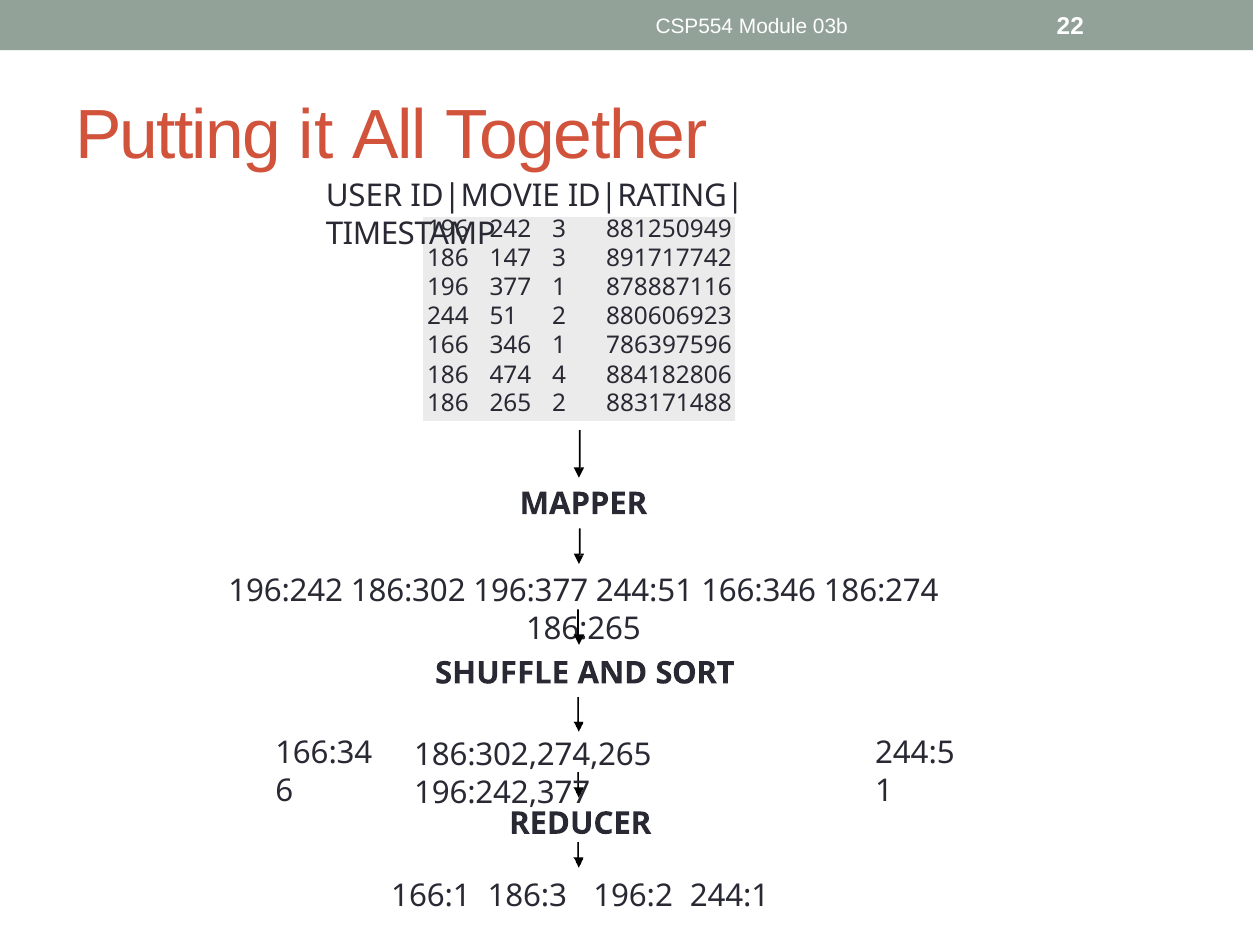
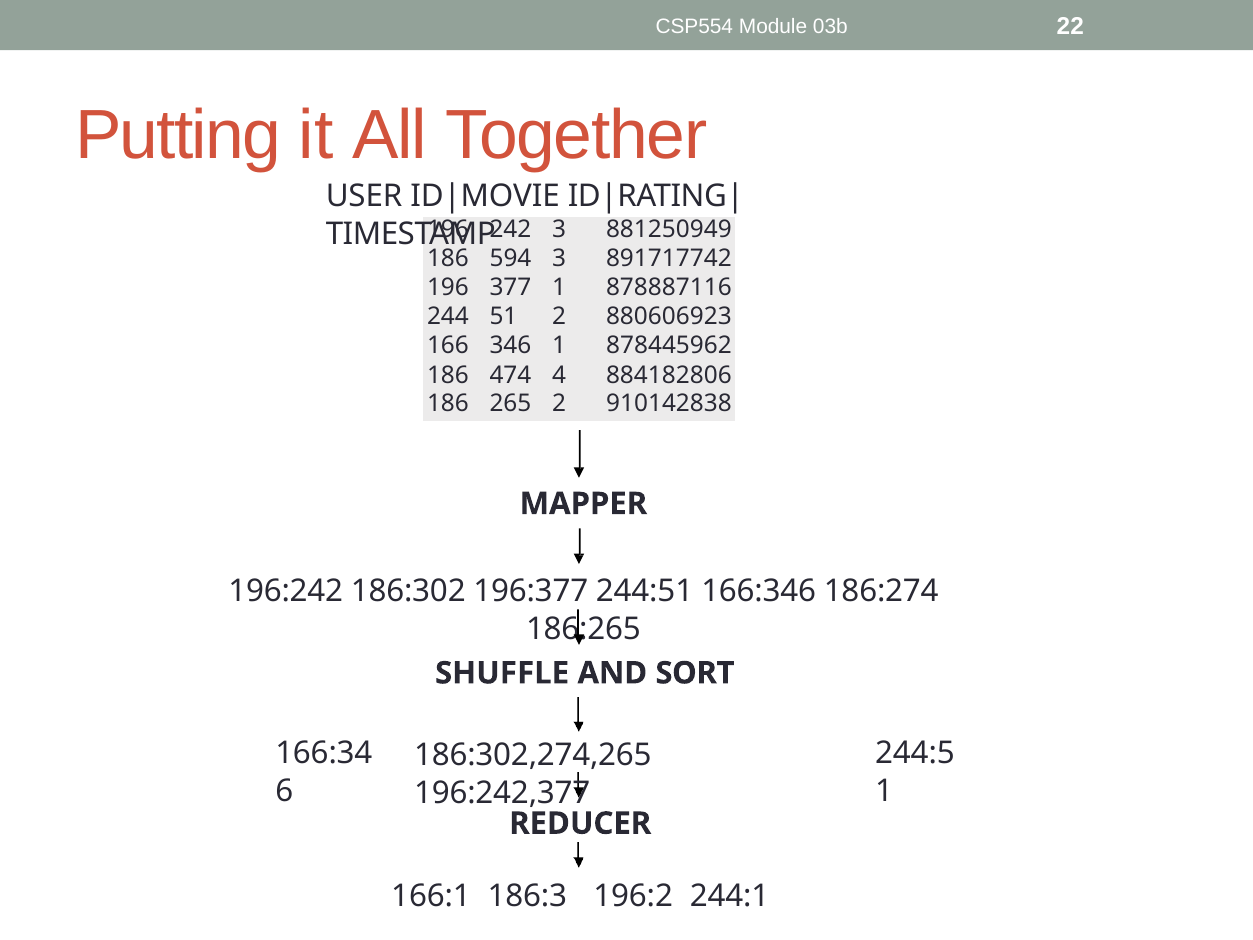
147: 147 -> 594
786397596: 786397596 -> 878445962
883171488: 883171488 -> 910142838
